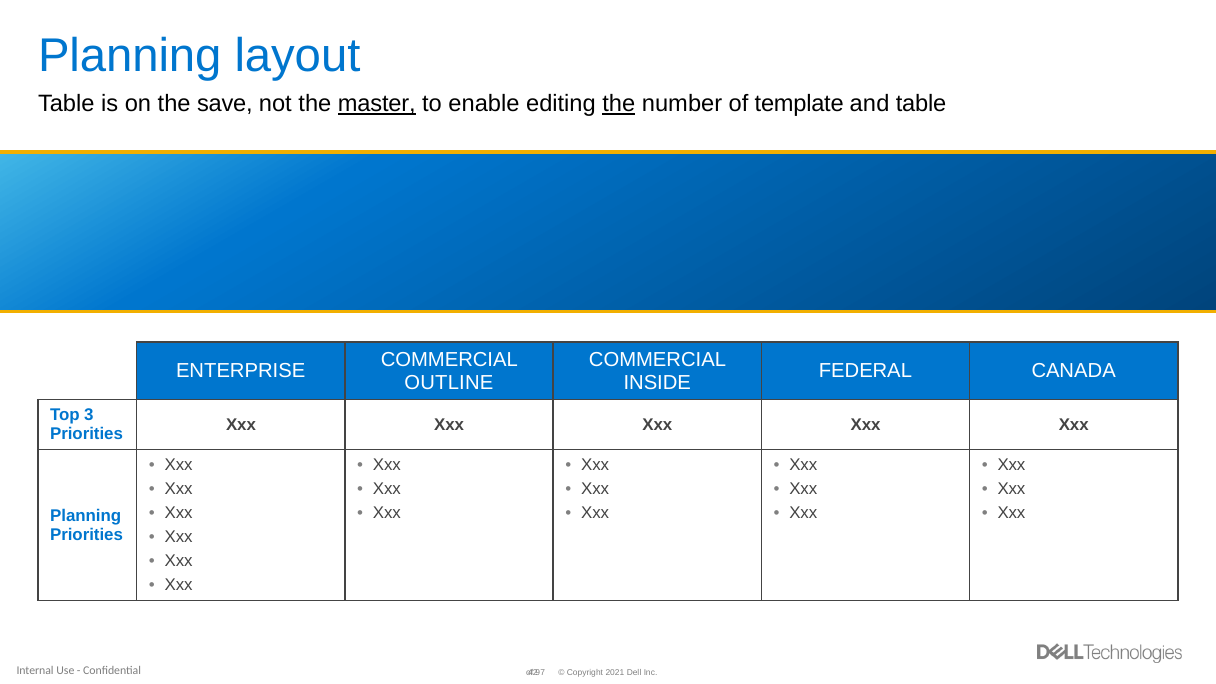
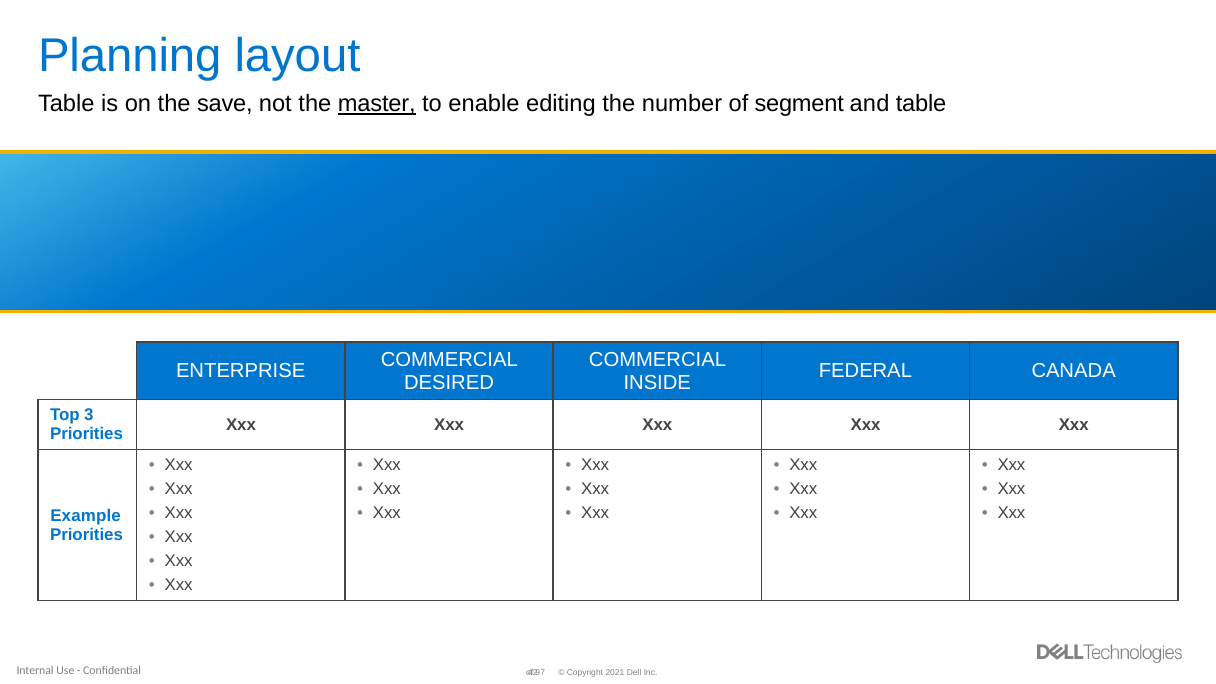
the at (619, 104) underline: present -> none
template: template -> segment
OUTLINE: OUTLINE -> DESIRED
Planning at (86, 516): Planning -> Example
